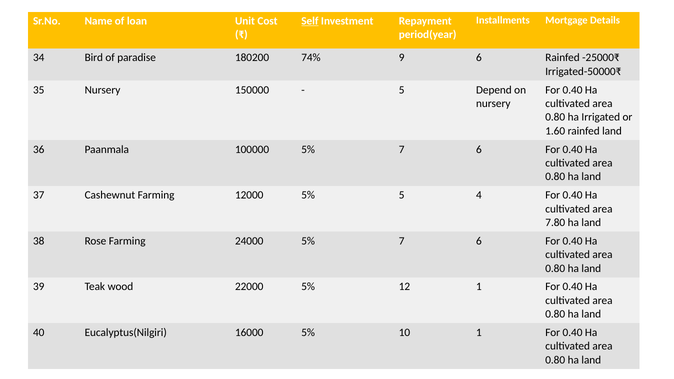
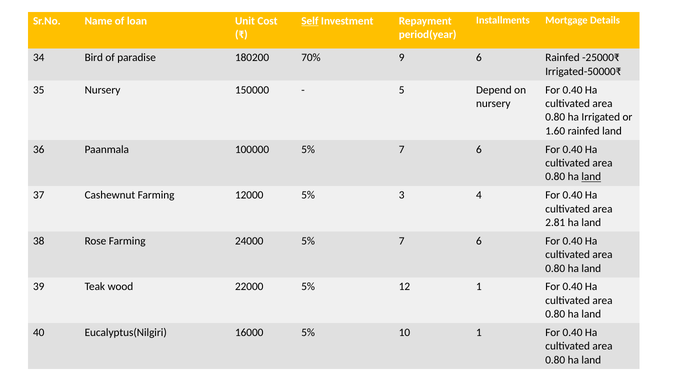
74%: 74% -> 70%
land at (591, 177) underline: none -> present
5% 5: 5 -> 3
7.80: 7.80 -> 2.81
